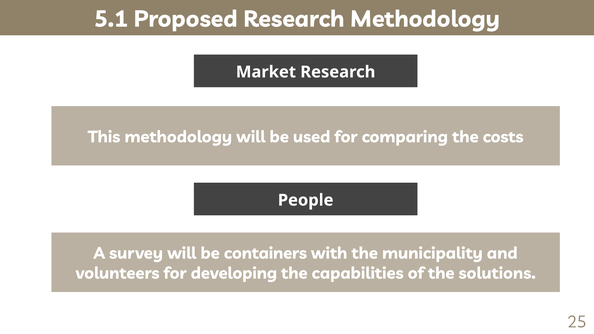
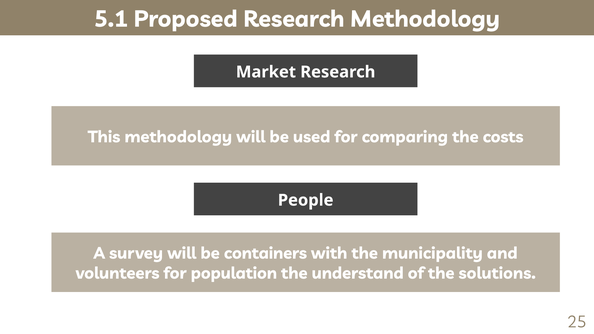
developing: developing -> population
capabilities: capabilities -> understand
